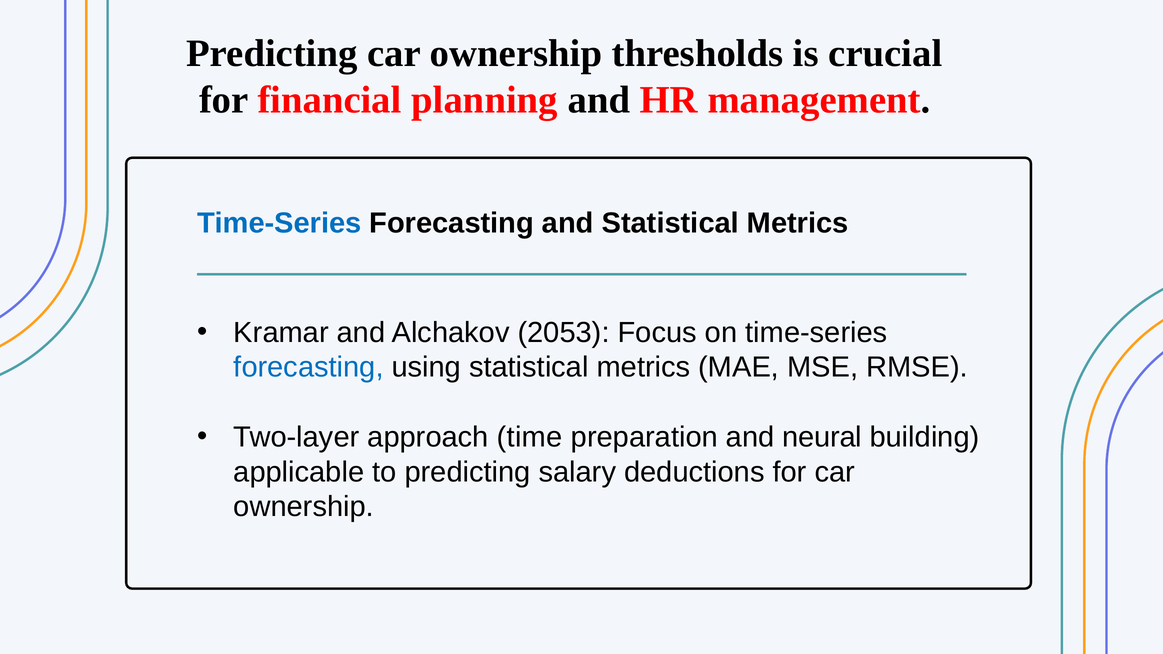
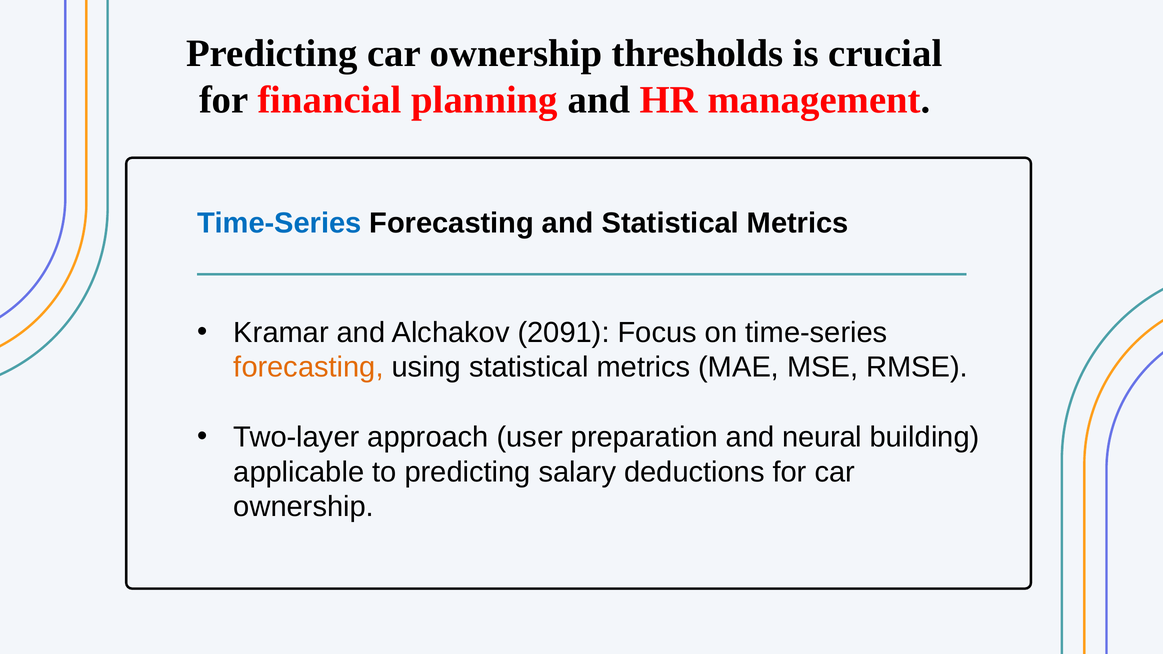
2053: 2053 -> 2091
forecasting at (309, 367) colour: blue -> orange
time: time -> user
